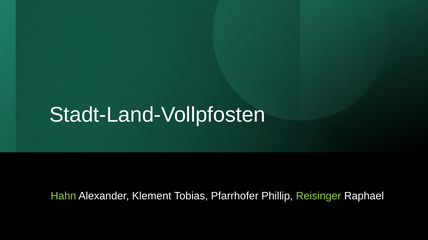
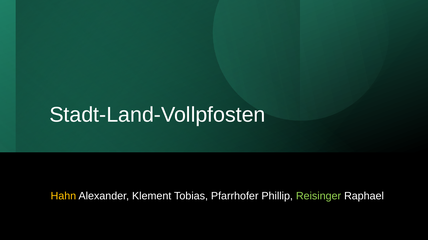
Hahn colour: light green -> yellow
